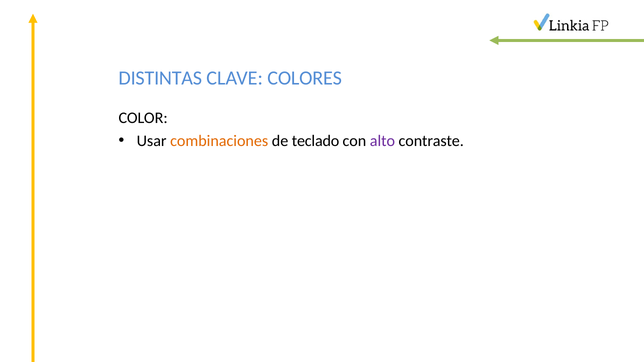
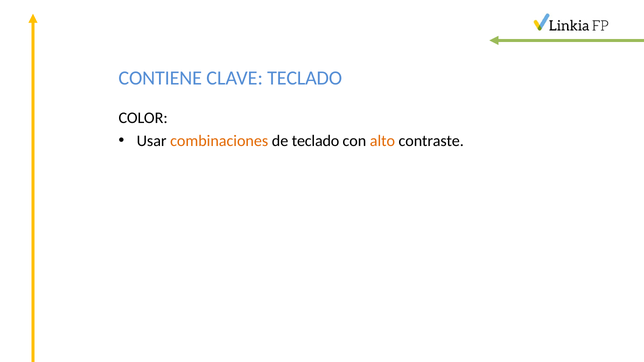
DISTINTAS: DISTINTAS -> CONTIENE
CLAVE COLORES: COLORES -> TECLADO
alto colour: purple -> orange
